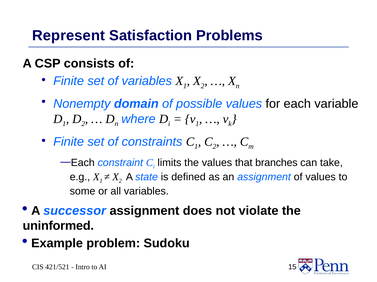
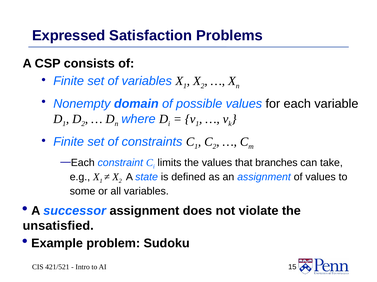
Represent: Represent -> Expressed
uninformed: uninformed -> unsatisfied
